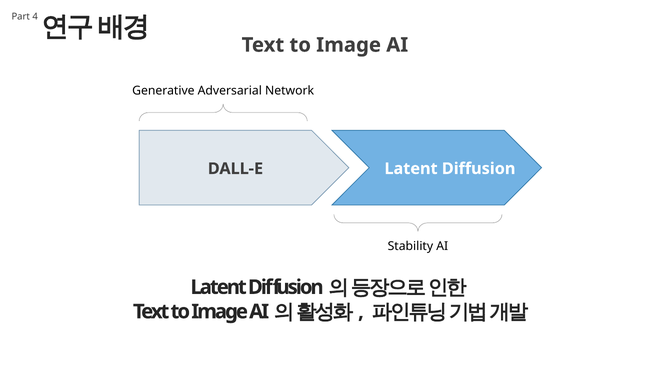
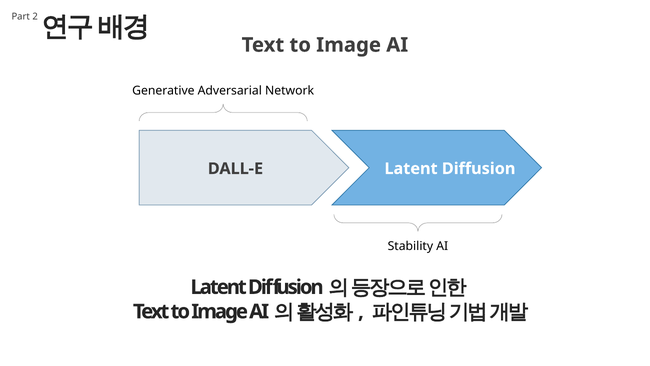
4: 4 -> 2
